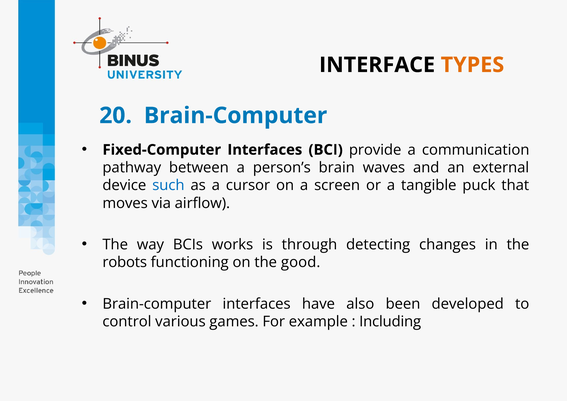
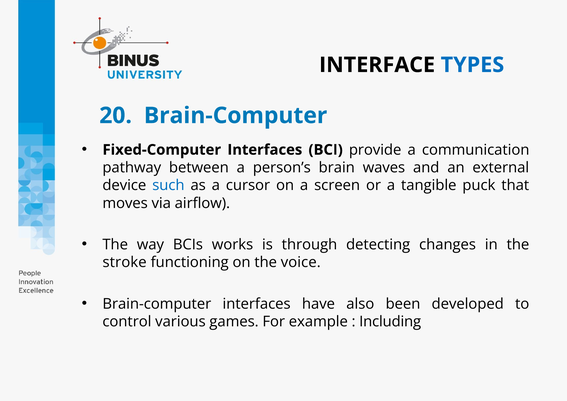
TYPES colour: orange -> blue
robots: robots -> stroke
good: good -> voice
